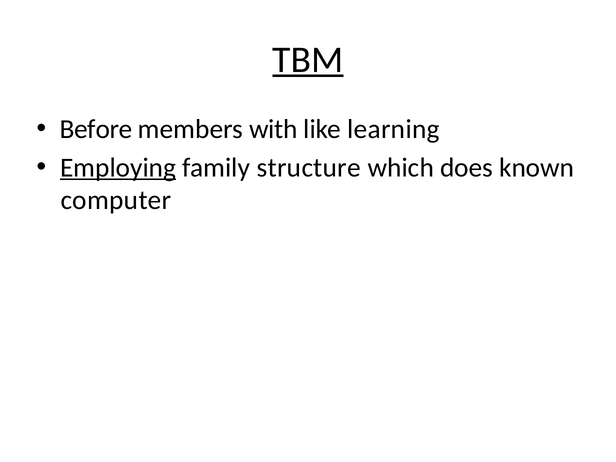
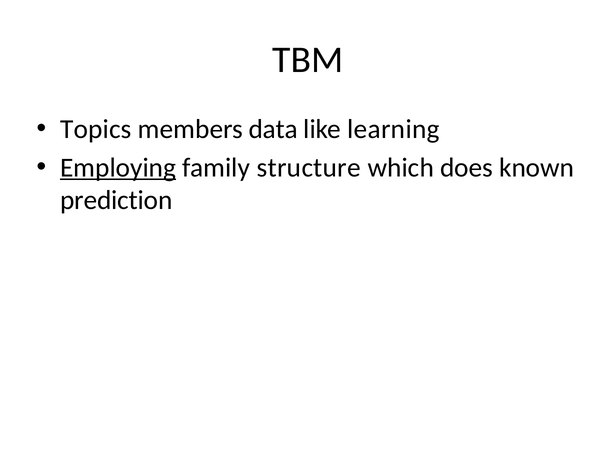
TBM underline: present -> none
Before: Before -> Topics
with: with -> data
computer: computer -> prediction
